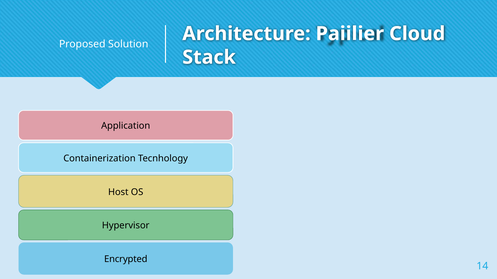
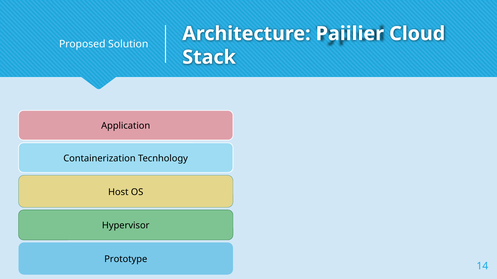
Encrypted: Encrypted -> Prototype
